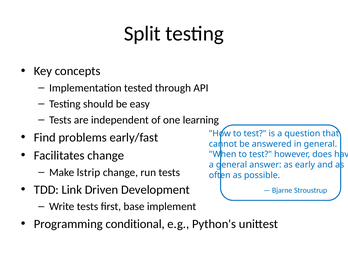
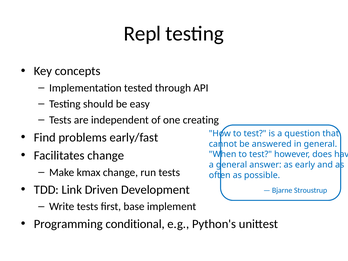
Split: Split -> Repl
learning: learning -> creating
lstrip: lstrip -> kmax
